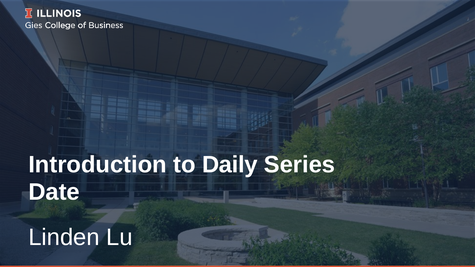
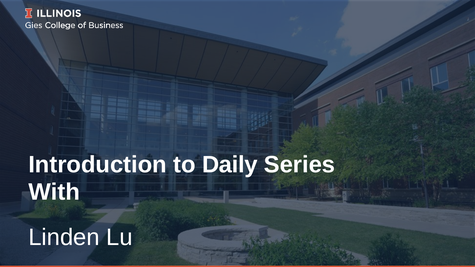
Date: Date -> With
